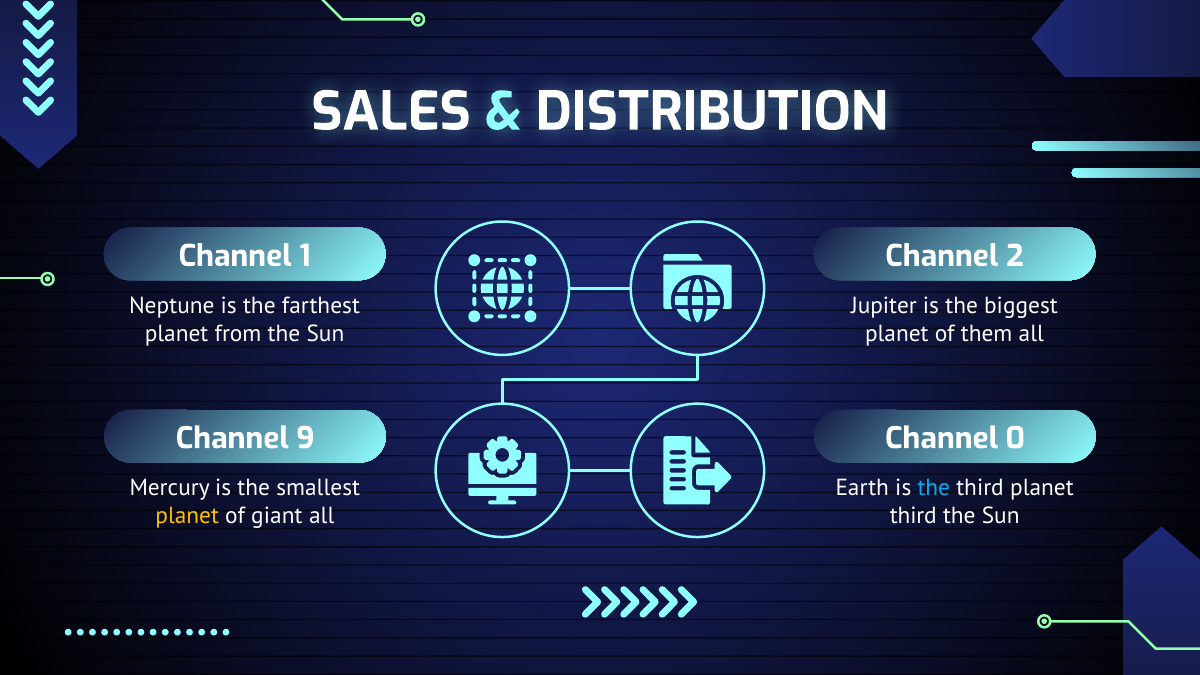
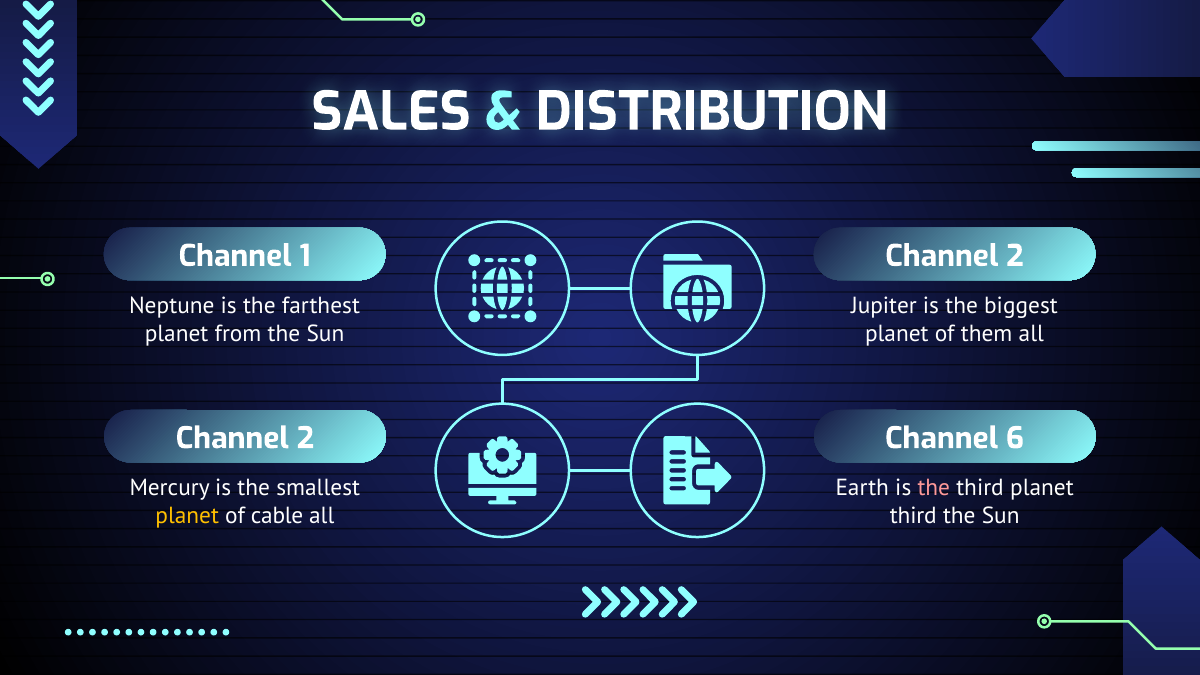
9 at (305, 438): 9 -> 2
0: 0 -> 6
the at (934, 488) colour: light blue -> pink
giant: giant -> cable
